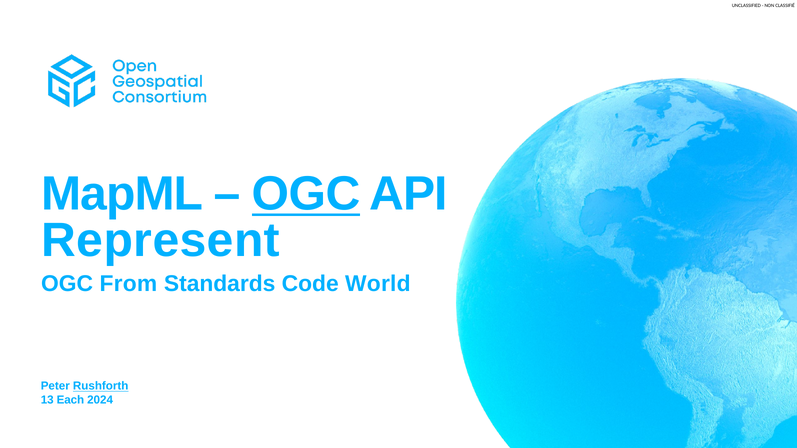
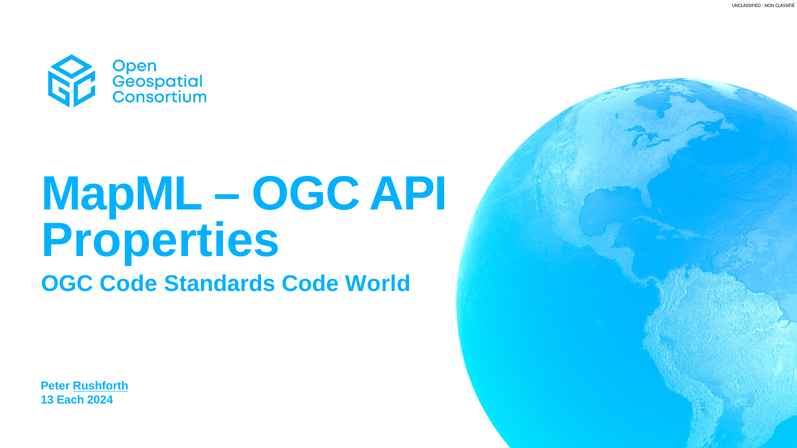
OGC at (306, 194) underline: present -> none
Represent: Represent -> Properties
OGC From: From -> Code
